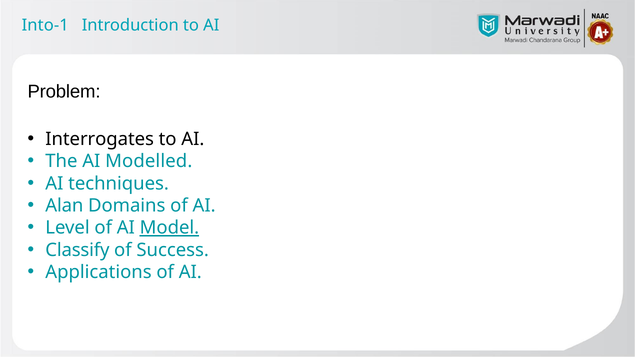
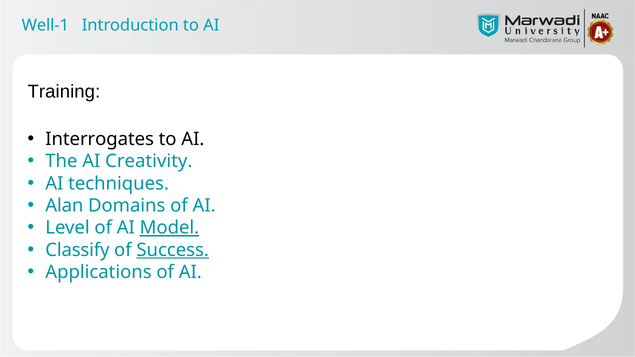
Into-1: Into-1 -> Well-1
Problem: Problem -> Training
Modelled: Modelled -> Creativity
Success underline: none -> present
